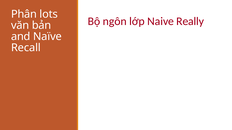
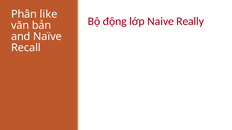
lots: lots -> like
ngôn: ngôn -> động
